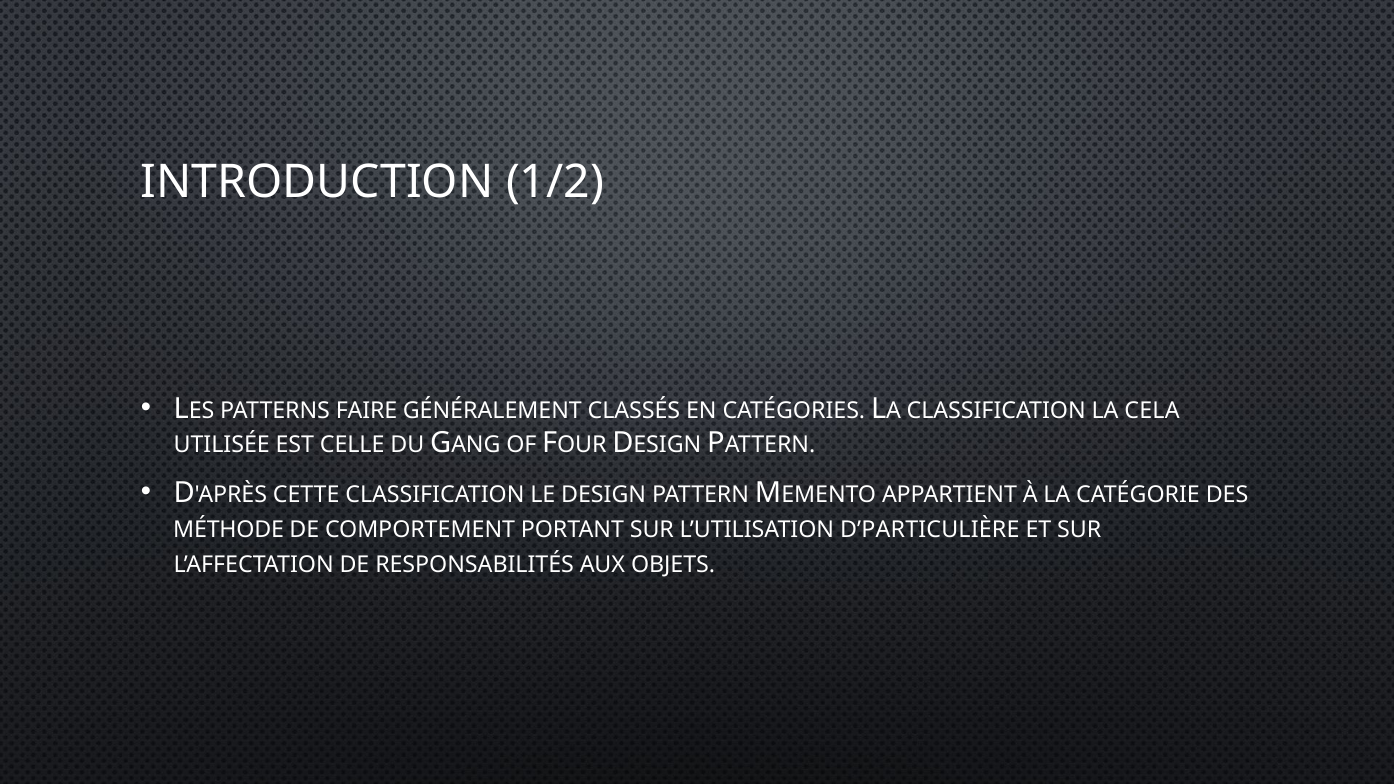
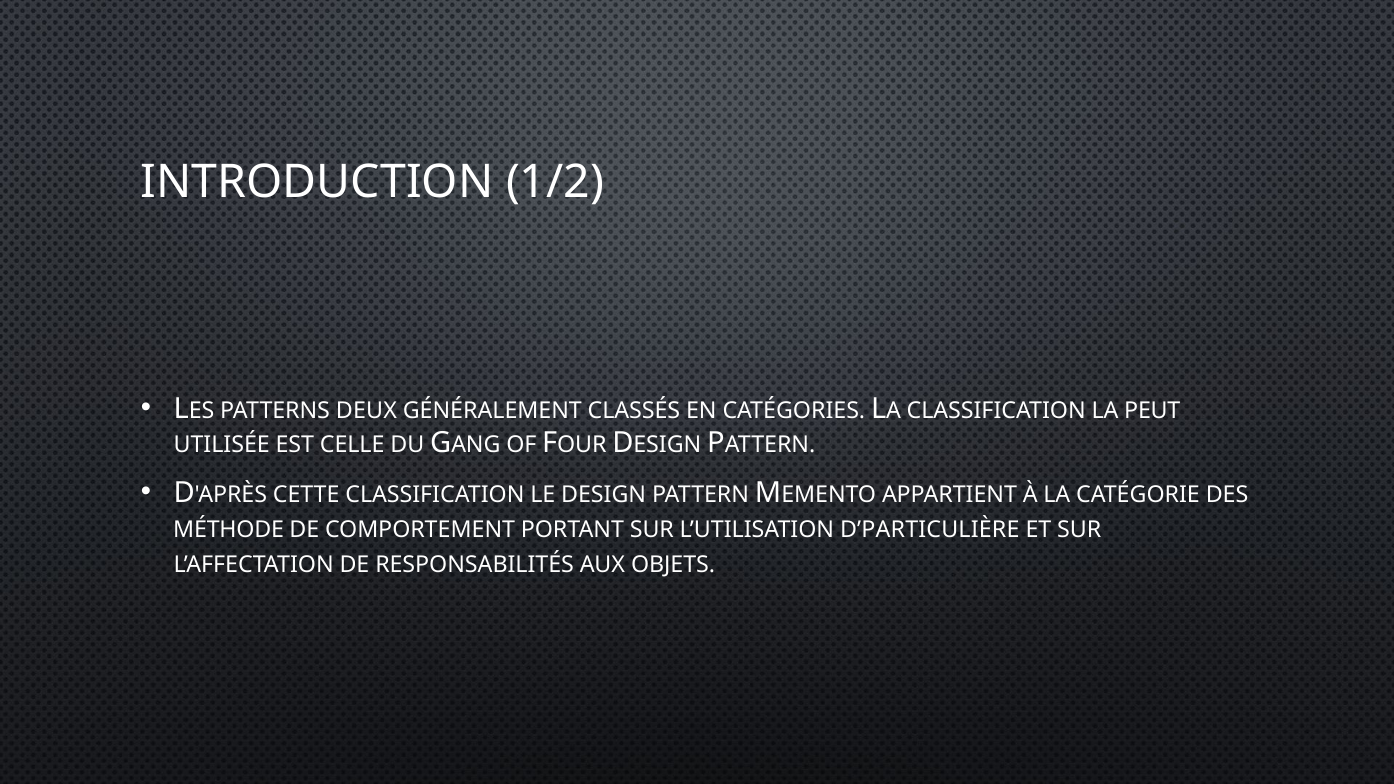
FAIRE: FAIRE -> DEUX
CELA: CELA -> PEUT
